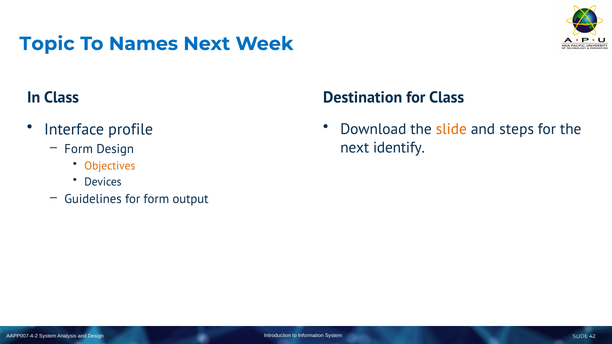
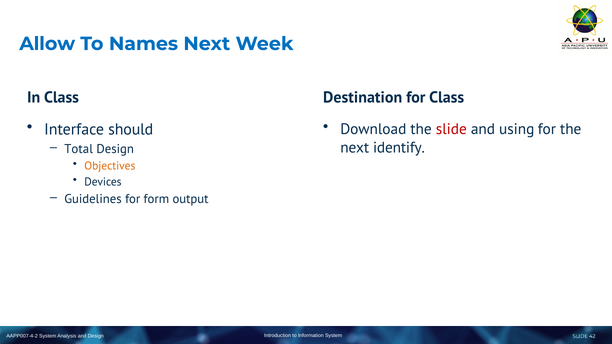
Topic: Topic -> Allow
slide at (451, 129) colour: orange -> red
steps: steps -> using
profile: profile -> should
Form at (79, 149): Form -> Total
